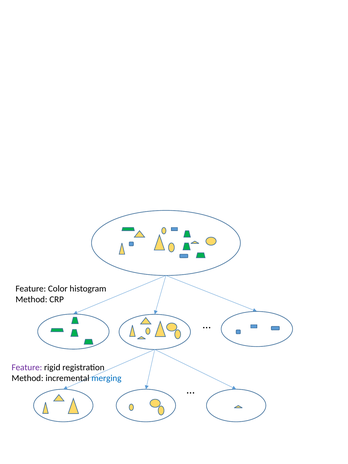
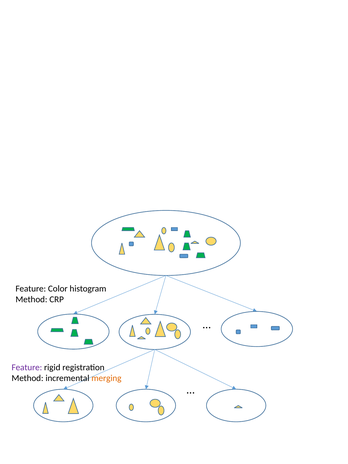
merging colour: blue -> orange
